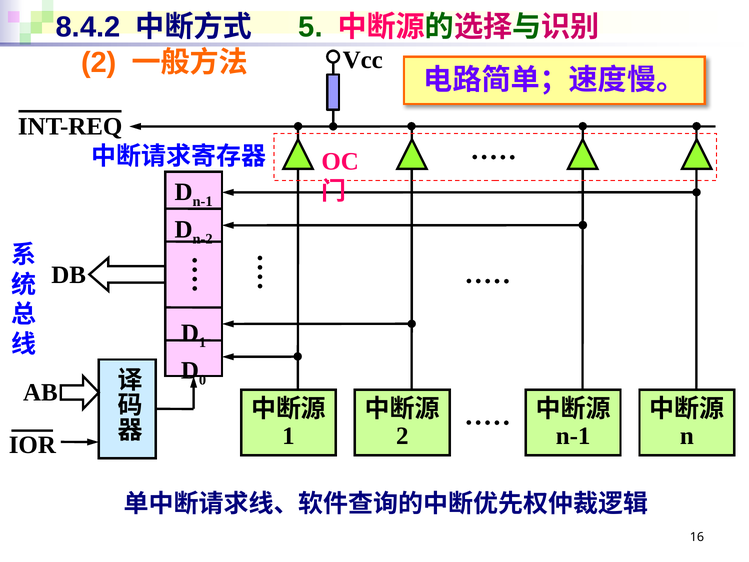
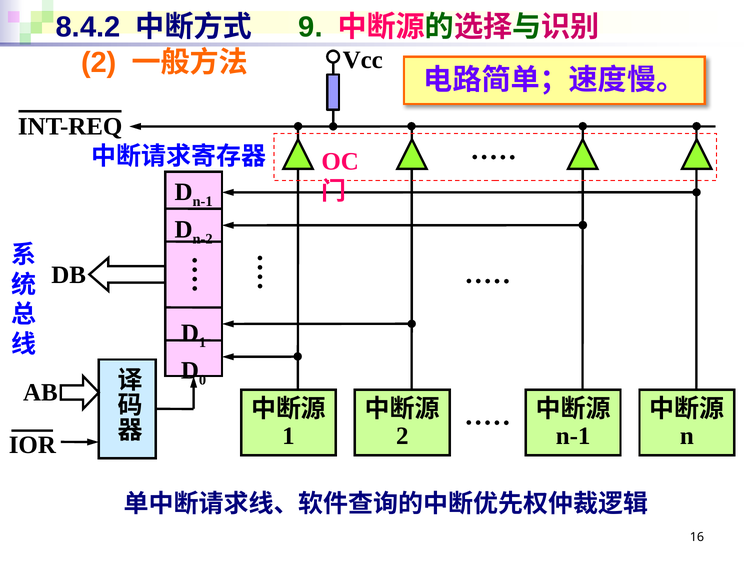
5: 5 -> 9
